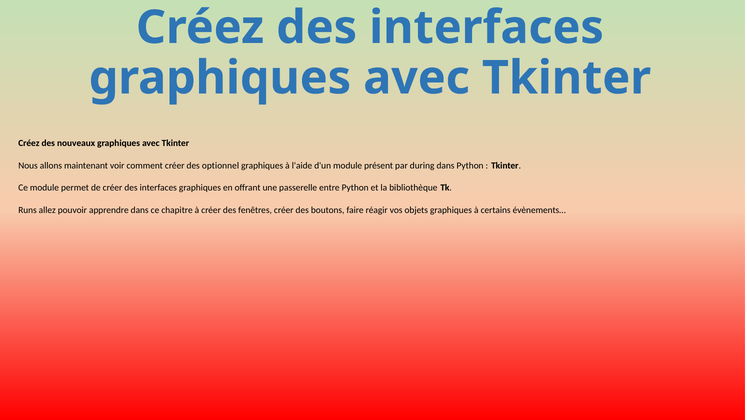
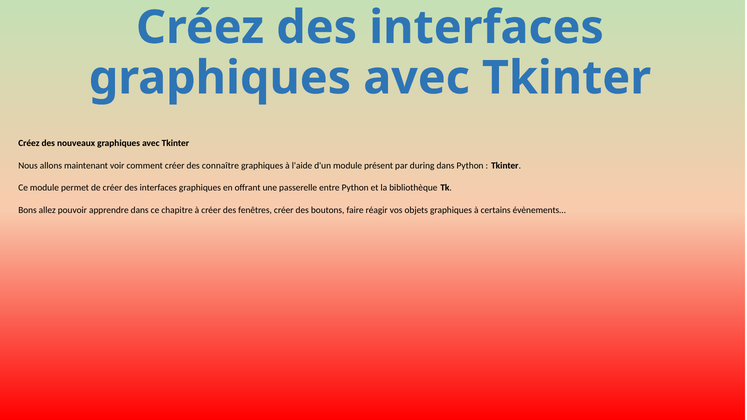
optionnel: optionnel -> connaître
Runs: Runs -> Bons
